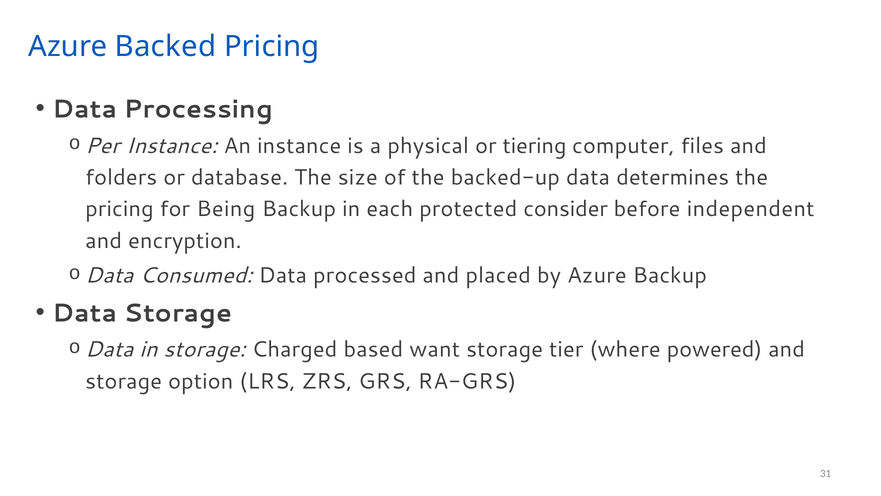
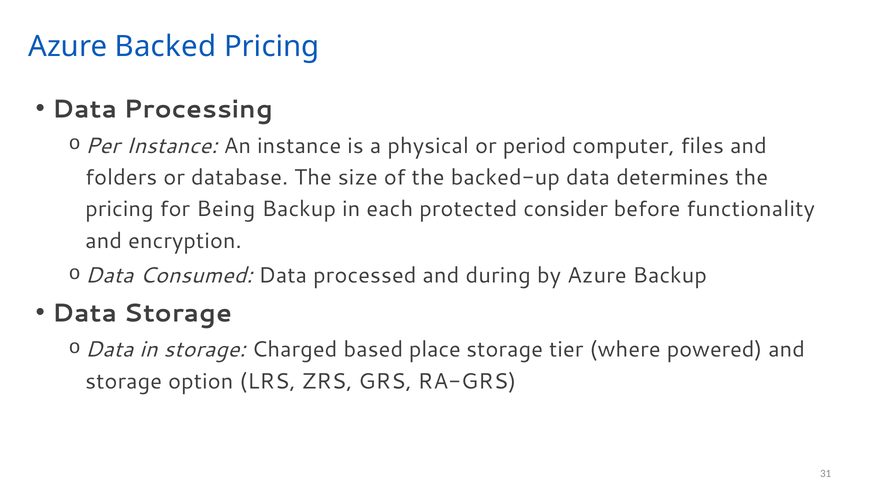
tiering: tiering -> period
independent: independent -> functionality
placed: placed -> during
want: want -> place
